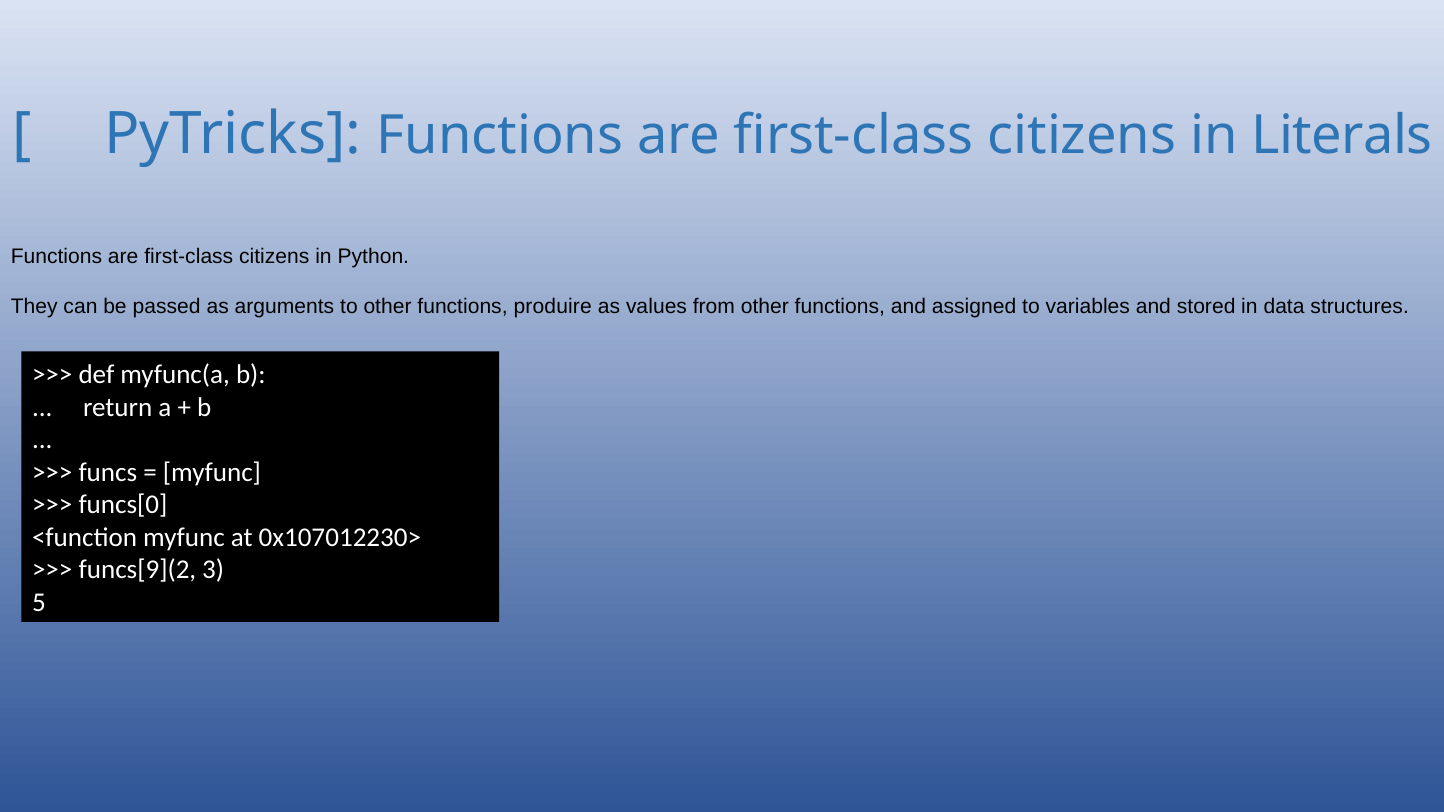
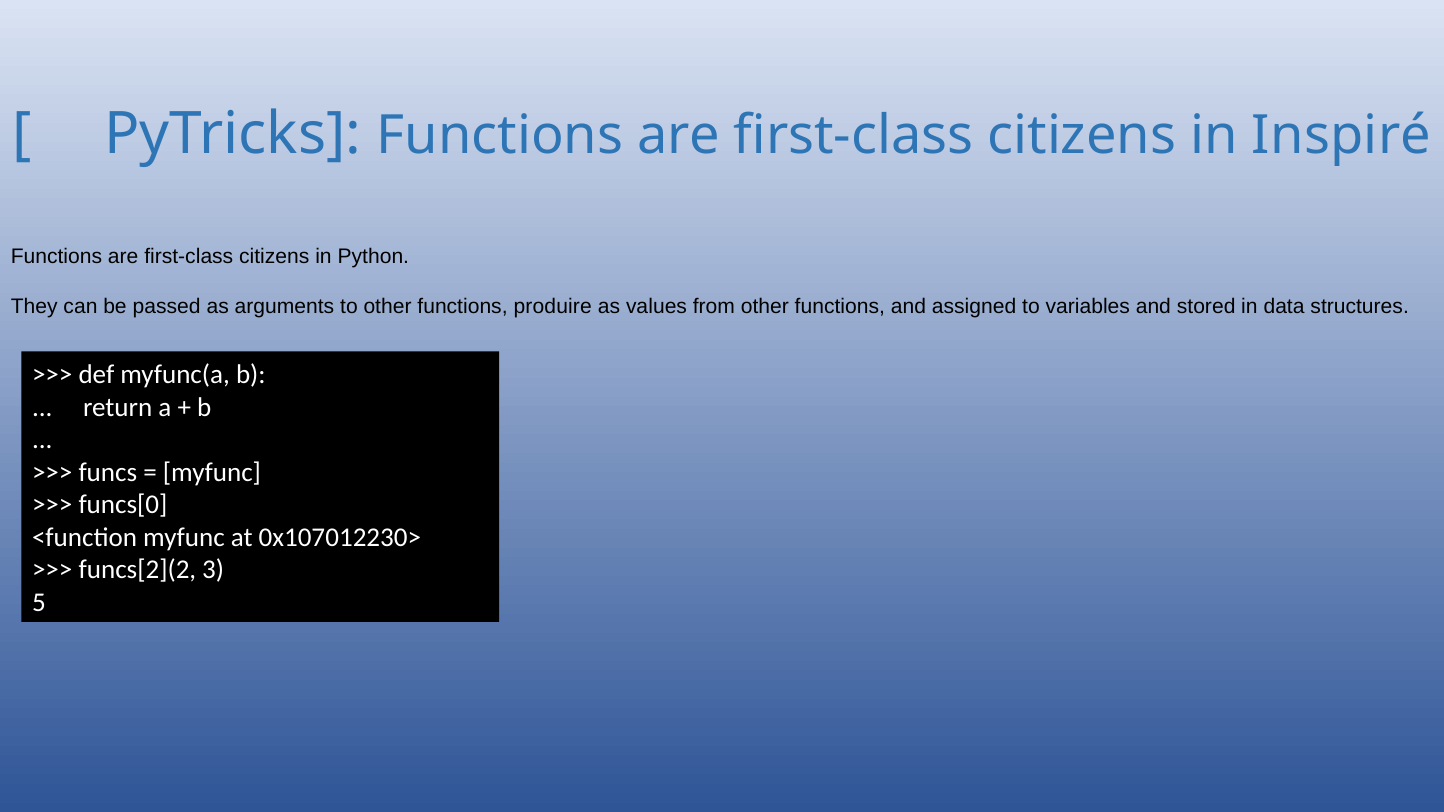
Literals: Literals -> Inspiré
funcs[9](2: funcs[9](2 -> funcs[2](2
